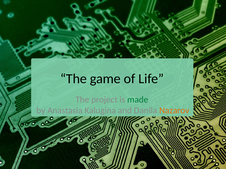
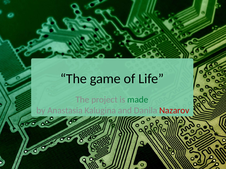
Nazarov colour: orange -> red
